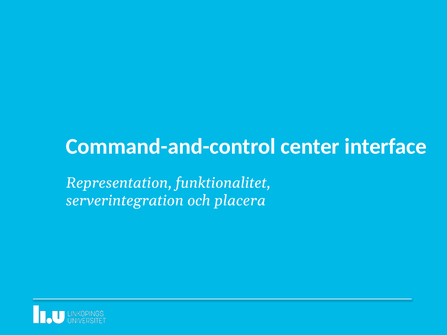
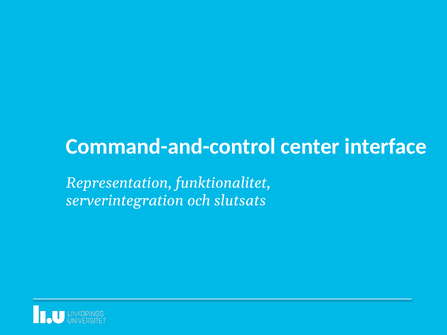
placera: placera -> slutsats
